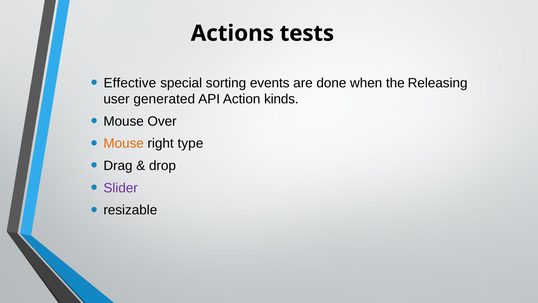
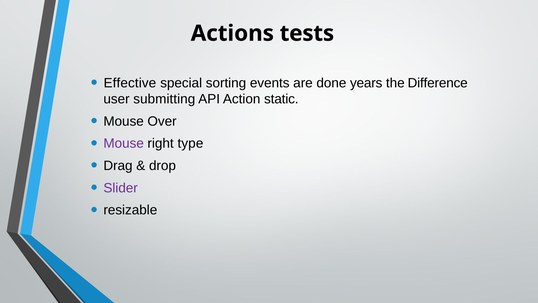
when: when -> years
Releasing: Releasing -> Difference
generated: generated -> submitting
kinds: kinds -> static
Mouse at (124, 143) colour: orange -> purple
